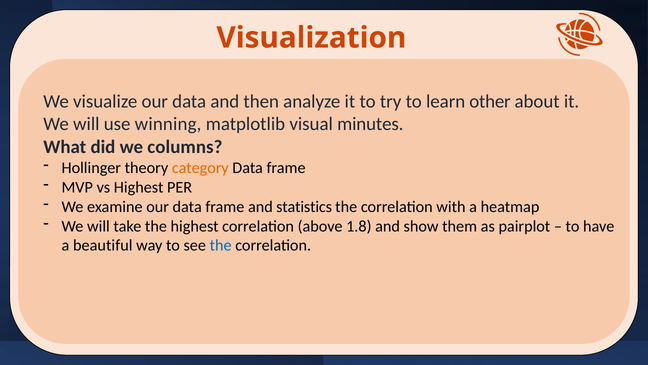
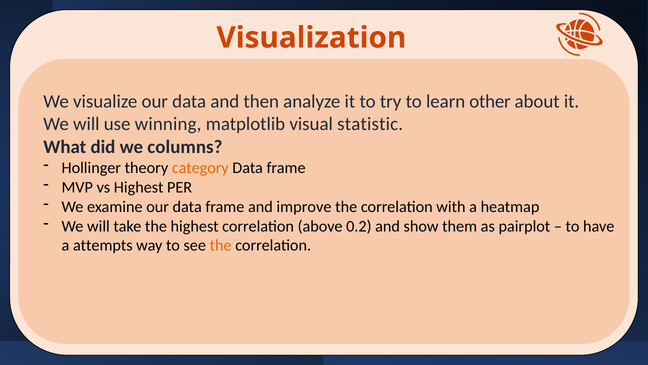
minutes: minutes -> statistic
statistics: statistics -> improve
1.8: 1.8 -> 0.2
beautiful: beautiful -> attempts
the at (221, 245) colour: blue -> orange
